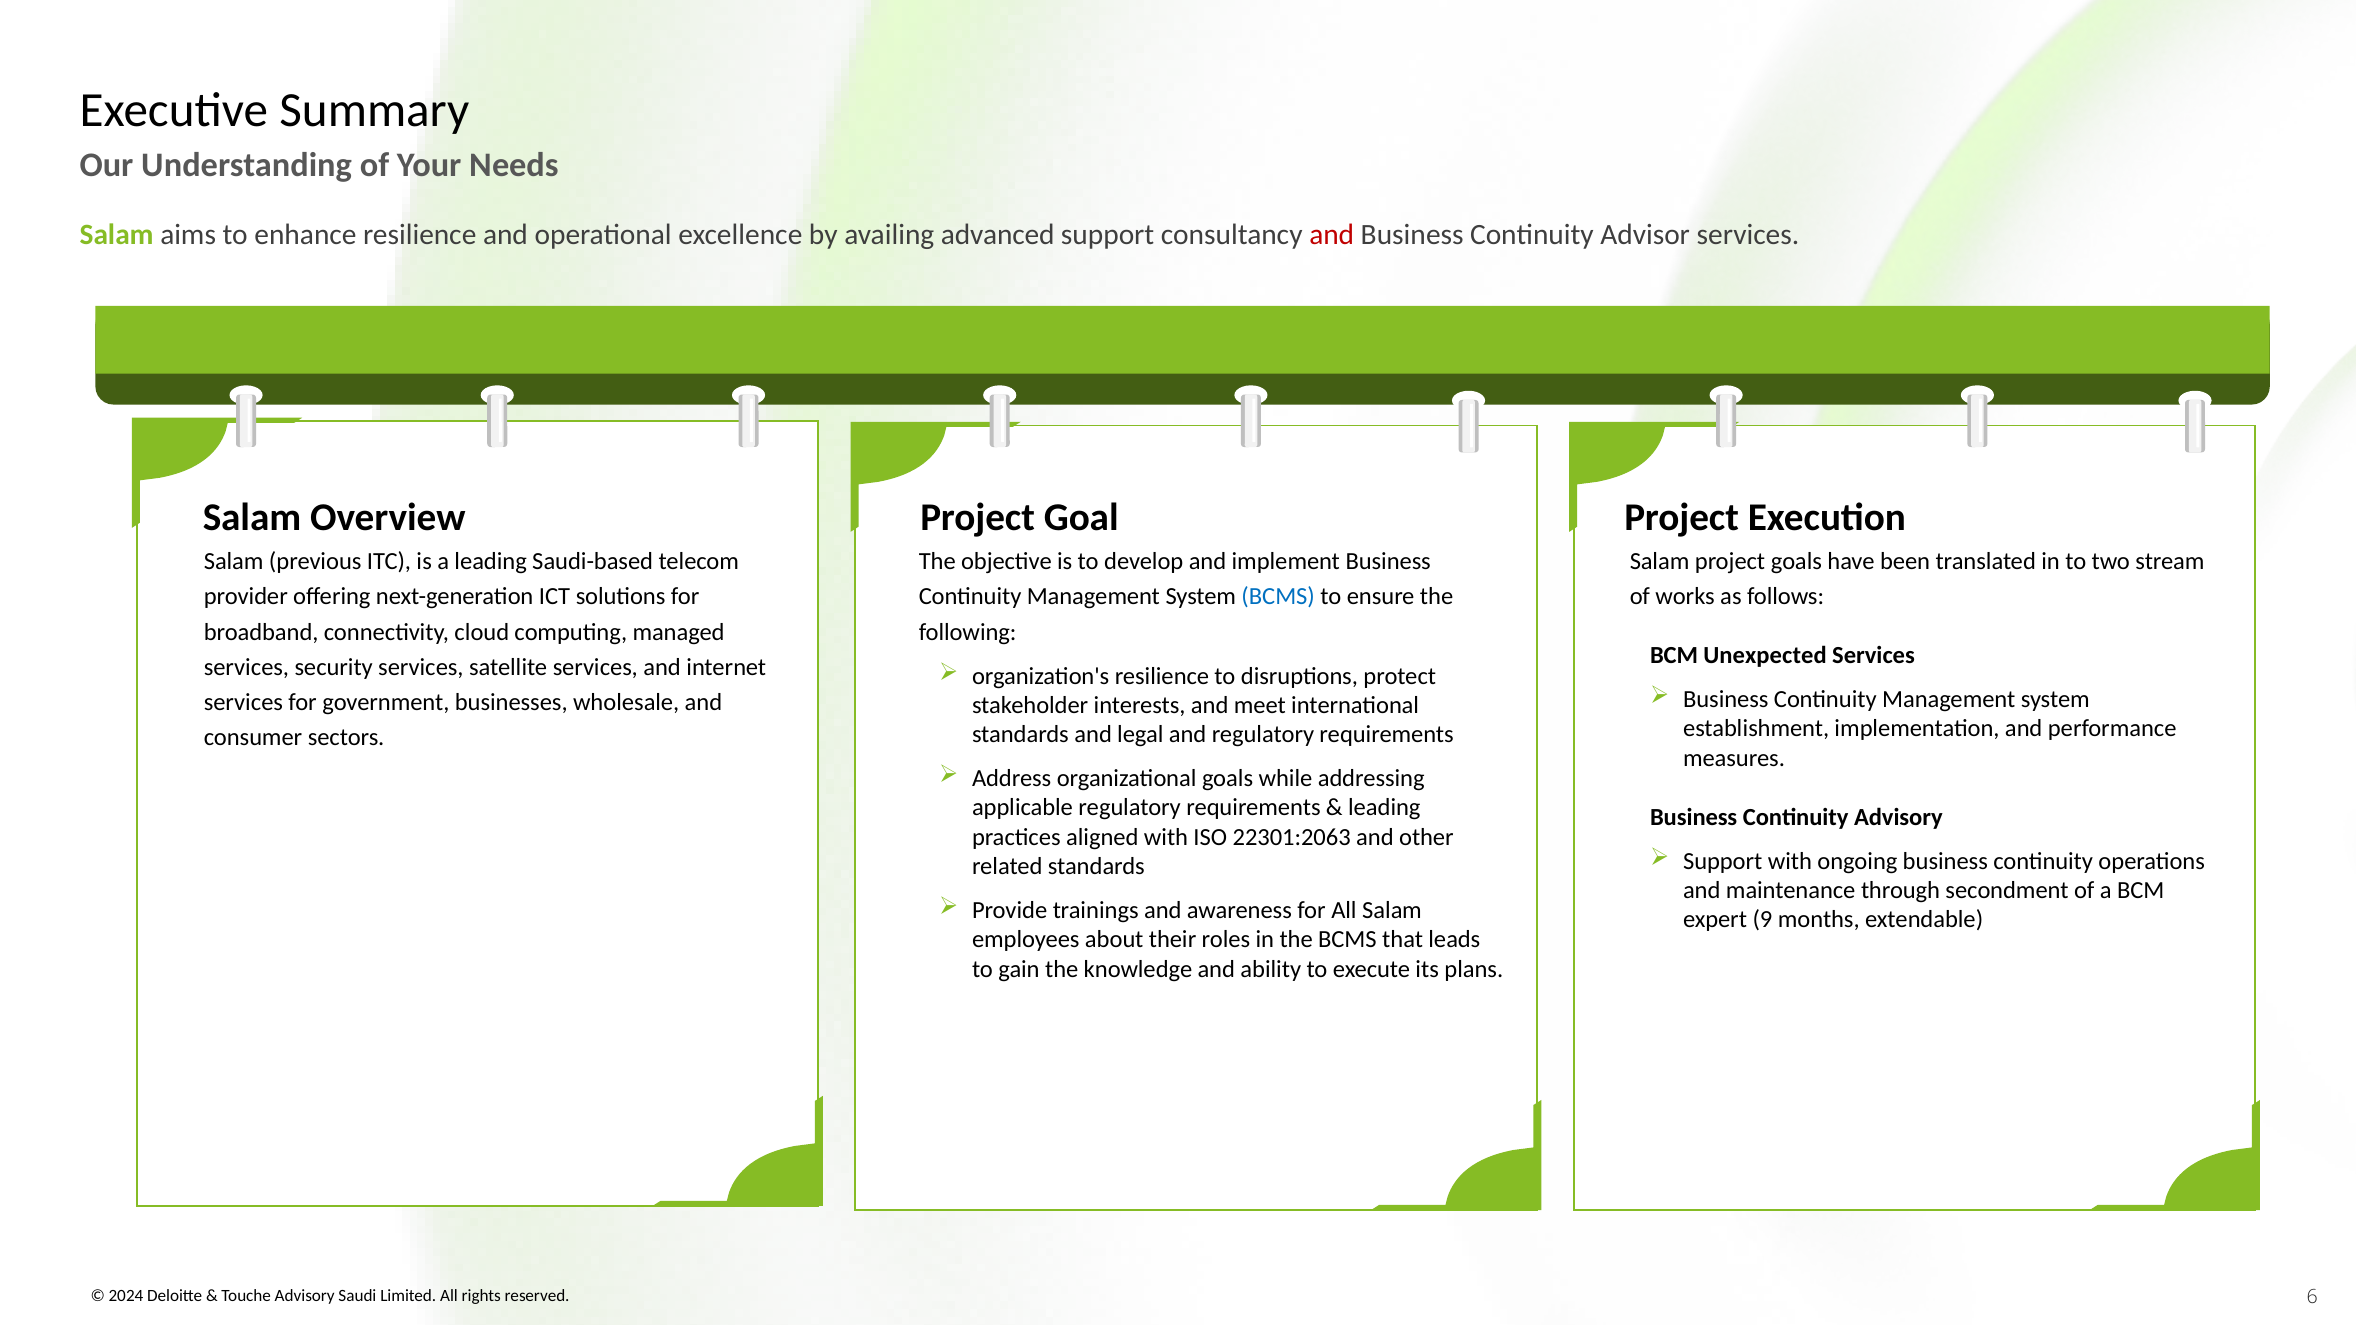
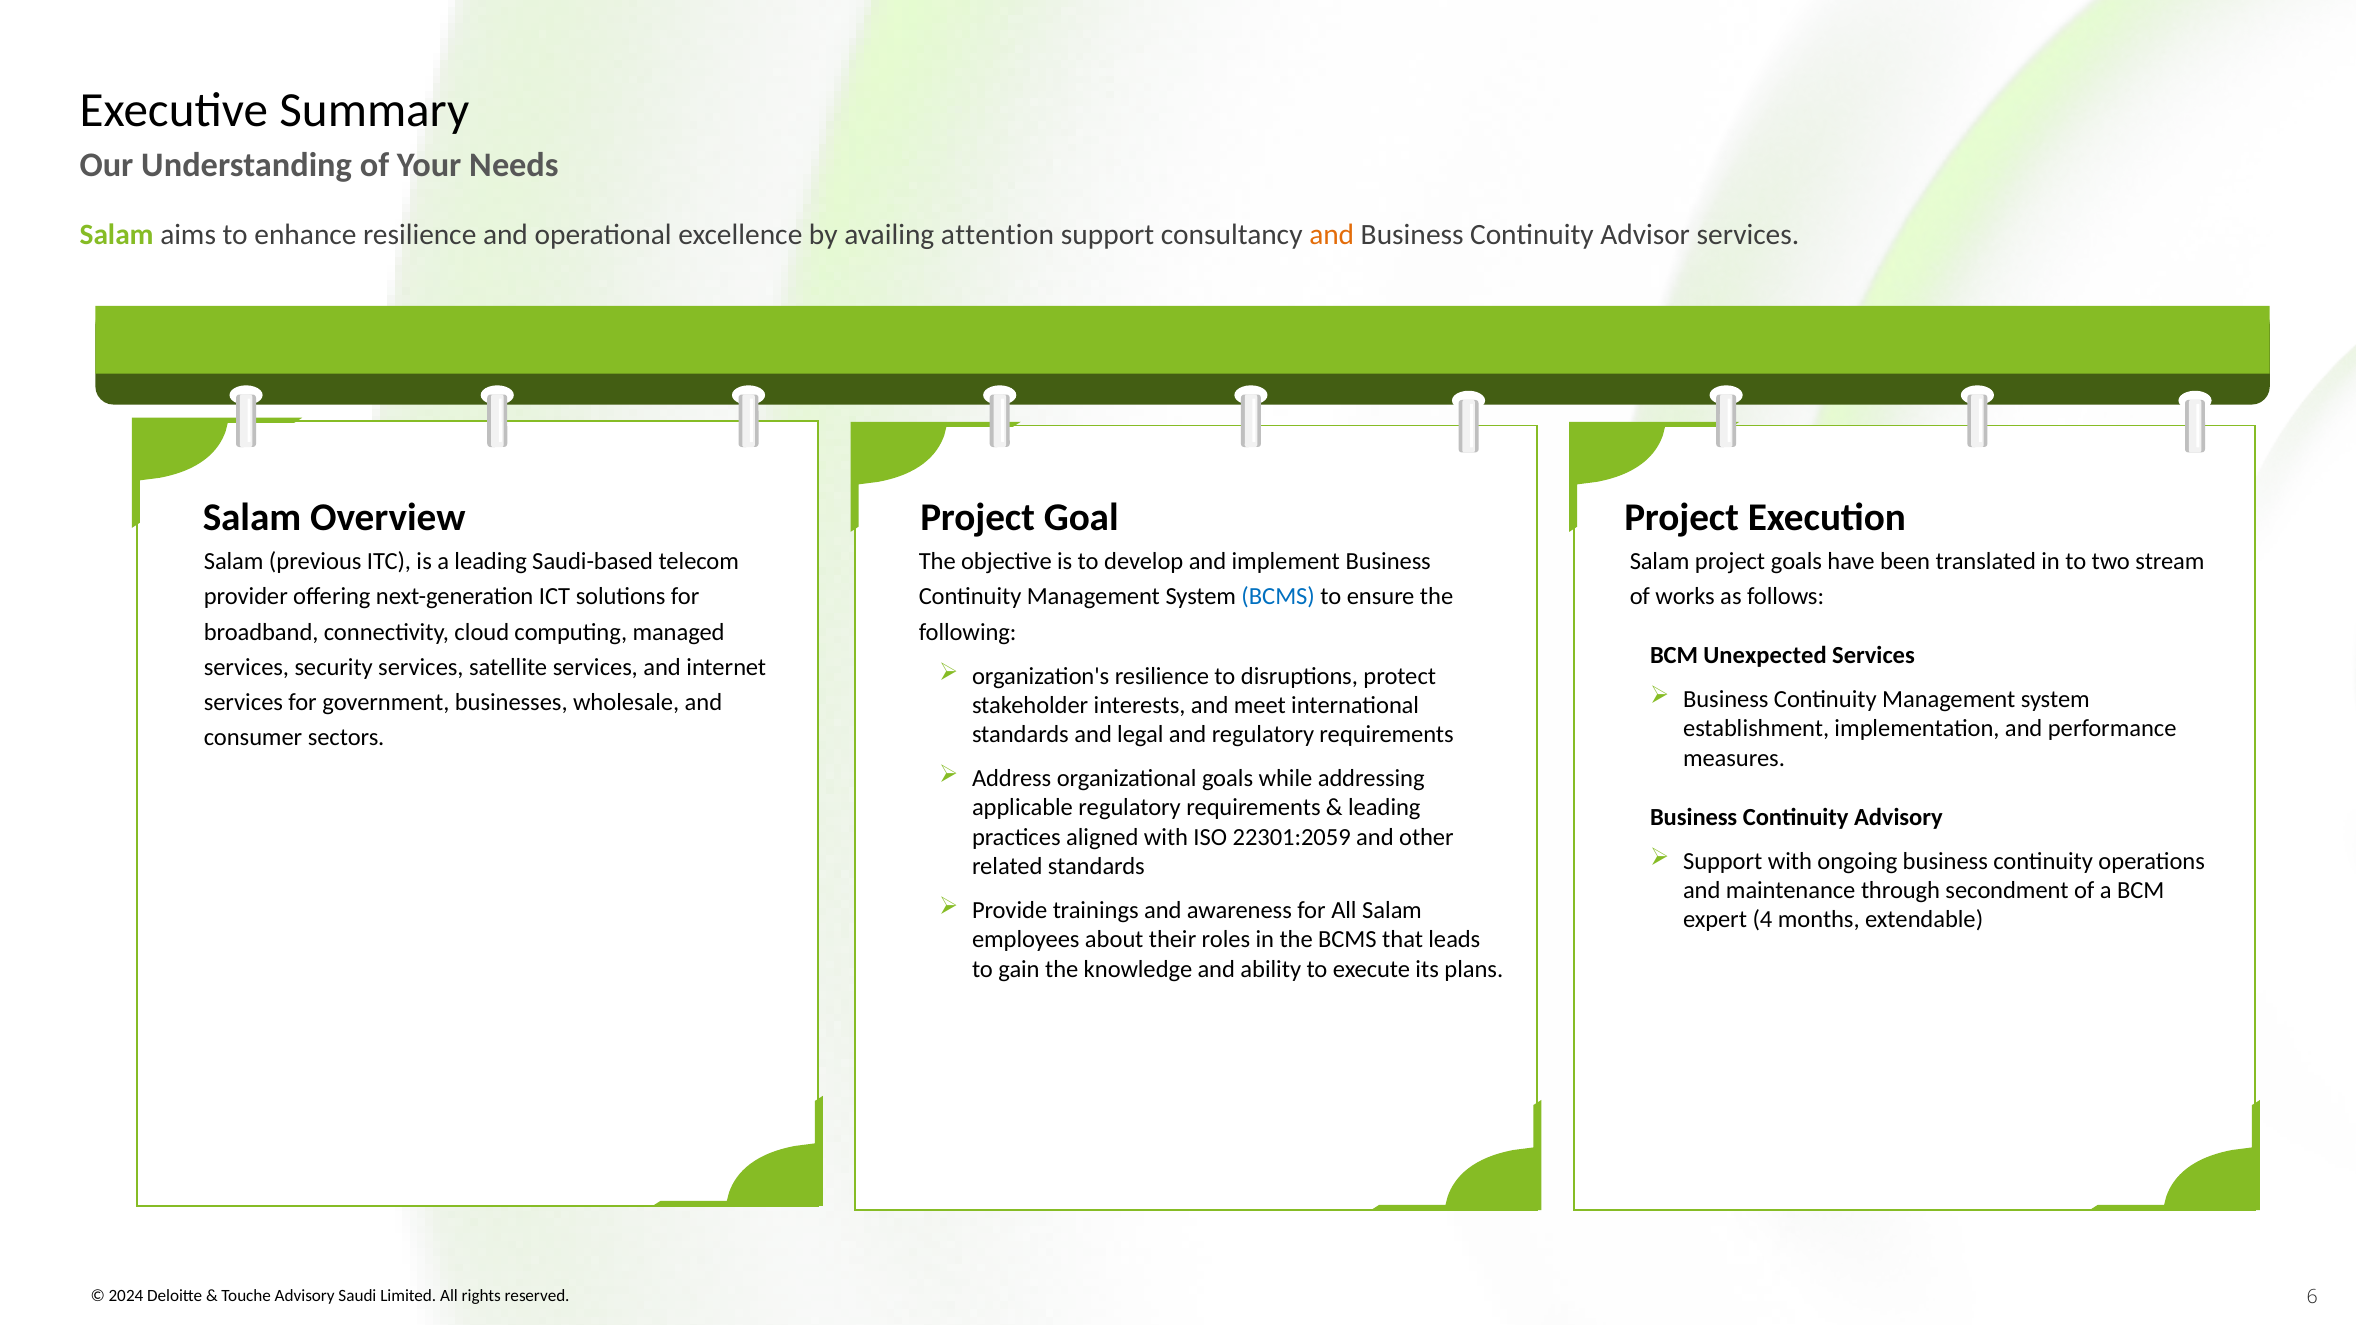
advanced: advanced -> attention
and at (1332, 235) colour: red -> orange
22301:2063: 22301:2063 -> 22301:2059
9: 9 -> 4
